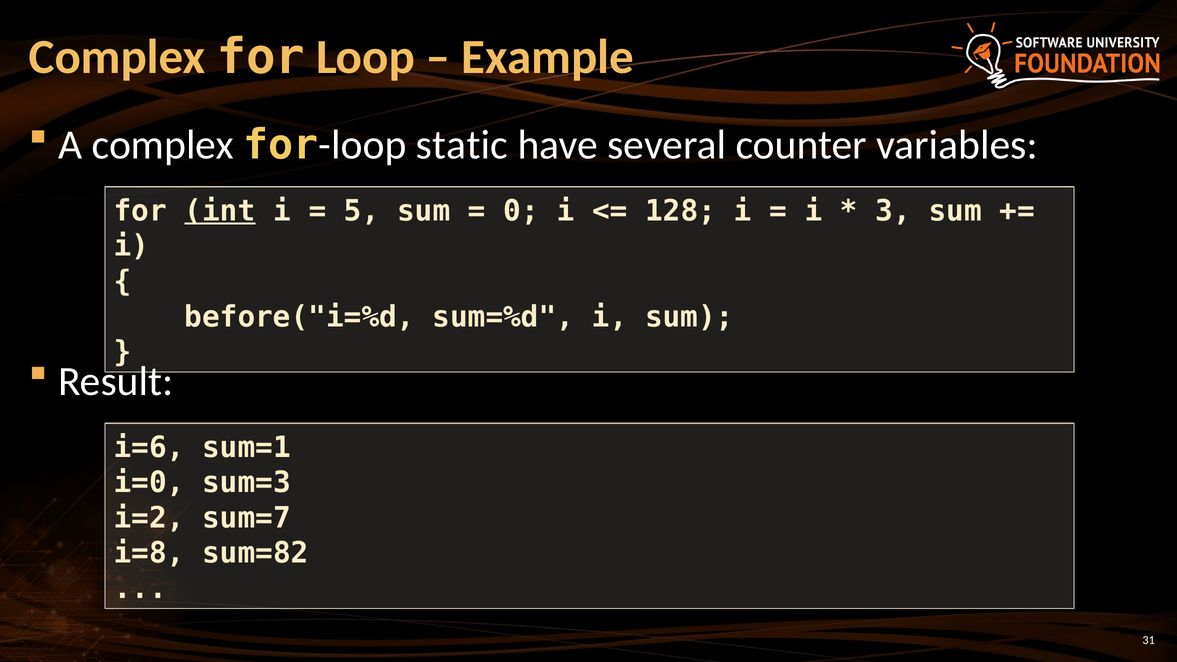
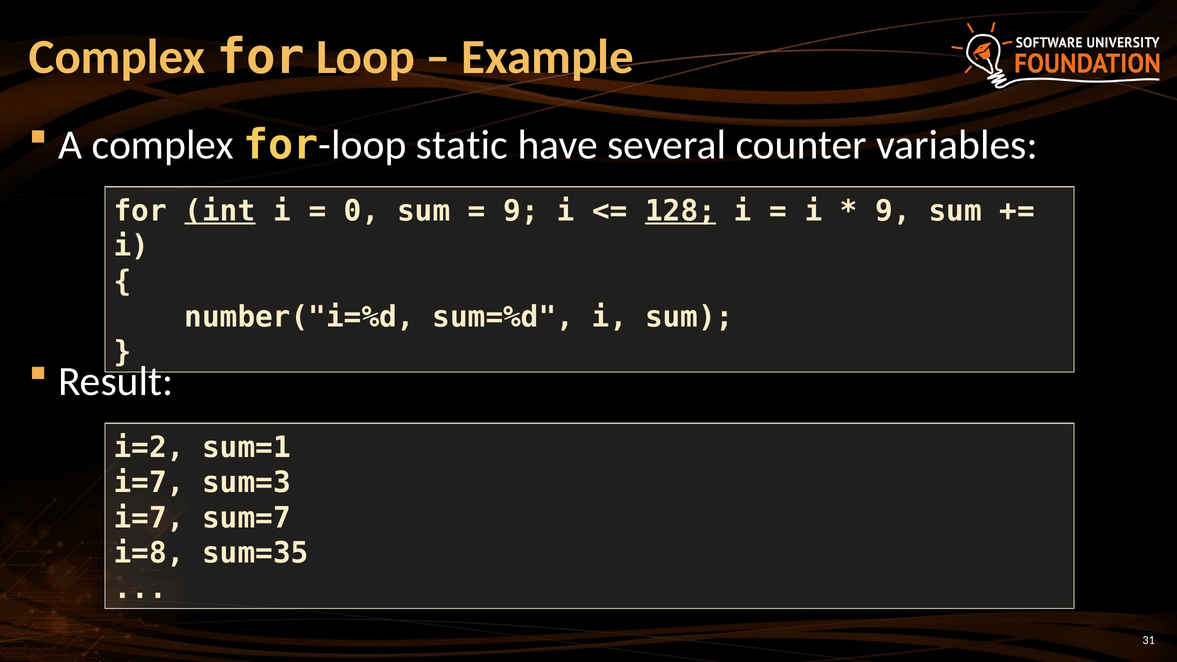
5: 5 -> 0
0 at (521, 211): 0 -> 9
128 underline: none -> present
3 at (893, 211): 3 -> 9
before("i=%d: before("i=%d -> number("i=%d
i=6: i=6 -> i=2
i=0 at (149, 483): i=0 -> i=7
i=2 at (149, 518): i=2 -> i=7
sum=82: sum=82 -> sum=35
